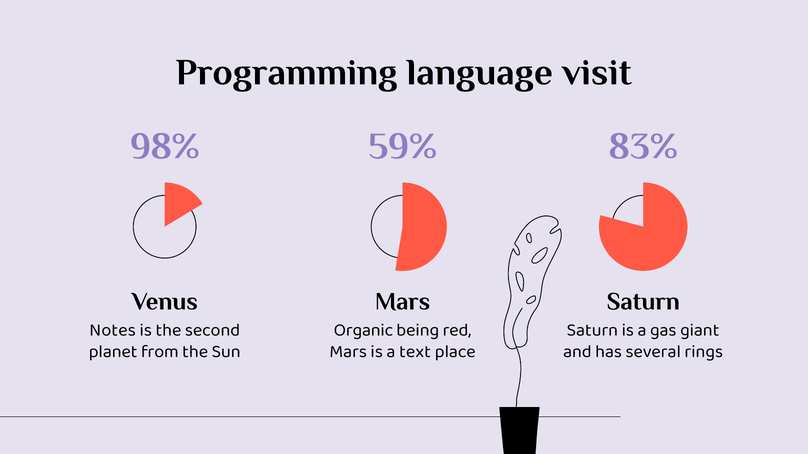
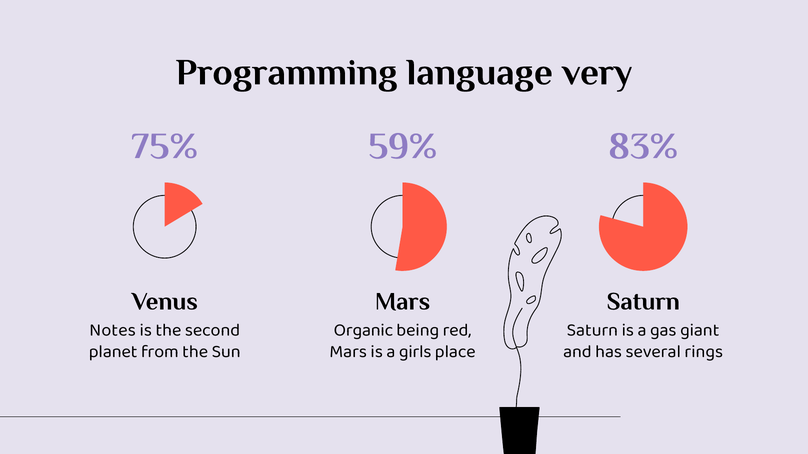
visit: visit -> very
98%: 98% -> 75%
text: text -> girls
